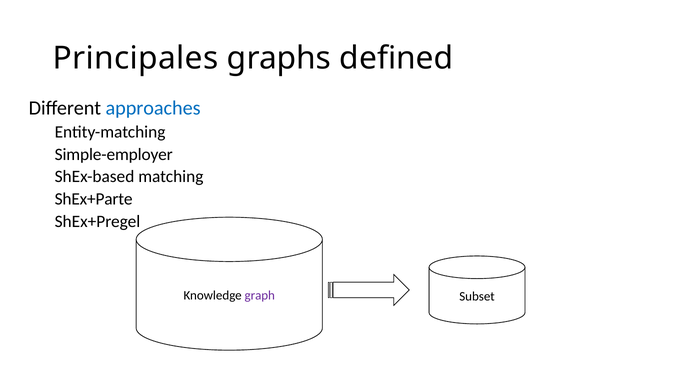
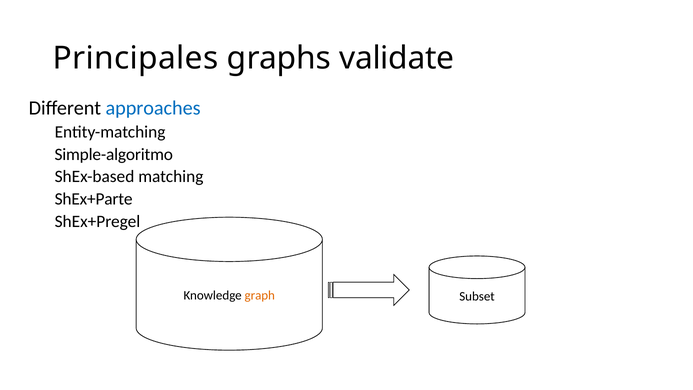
defined: defined -> validate
Simple-employer: Simple-employer -> Simple-algoritmo
graph colour: purple -> orange
